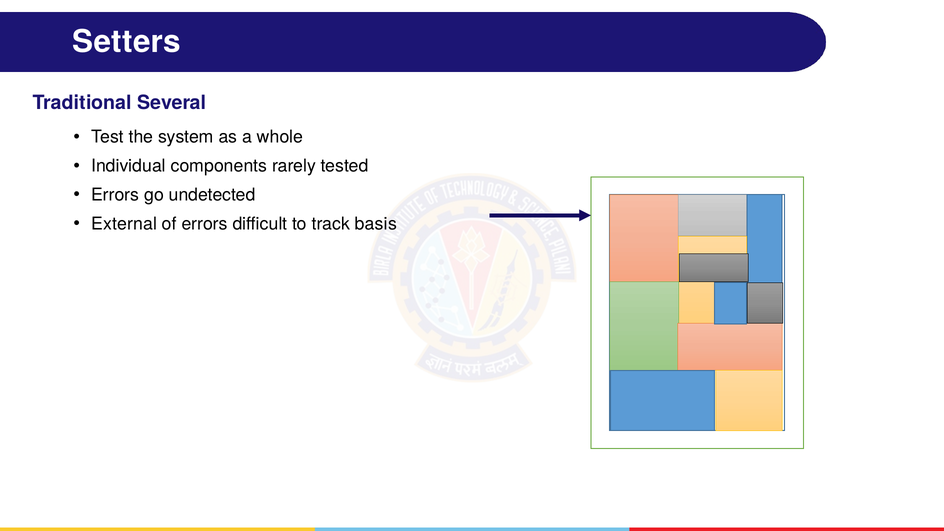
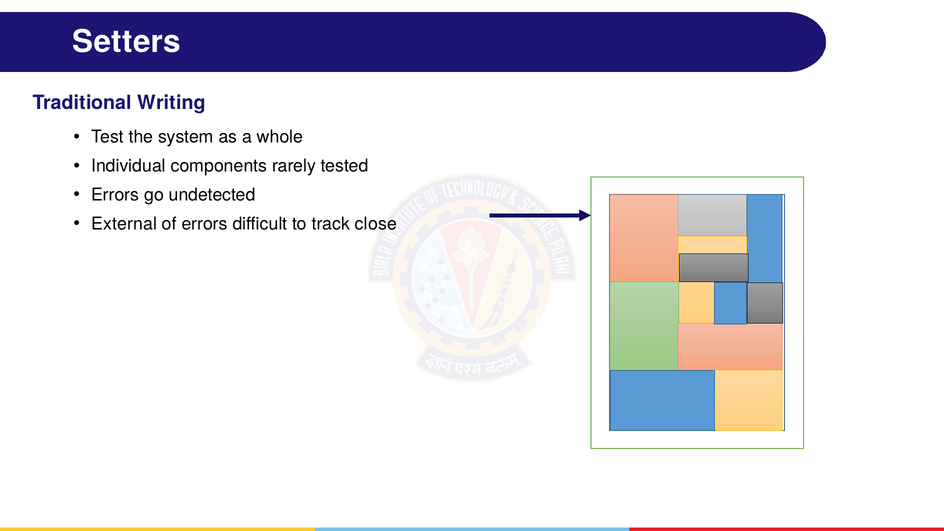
Several: Several -> Writing
basis: basis -> close
